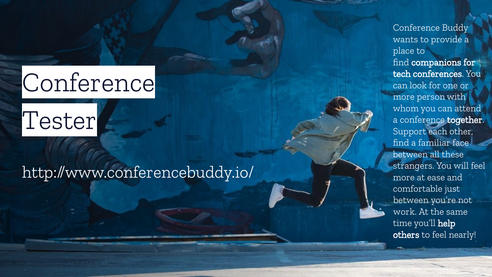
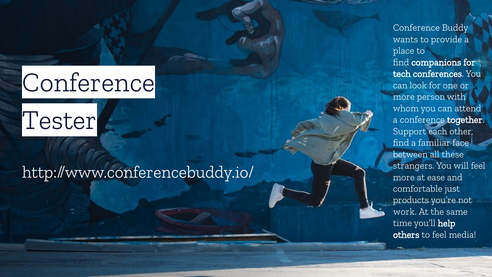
between at (411, 200): between -> products
nearly: nearly -> media
